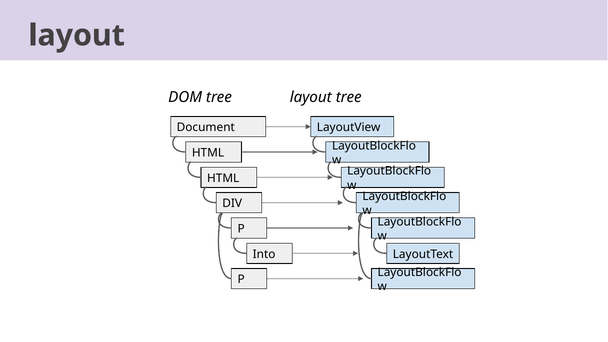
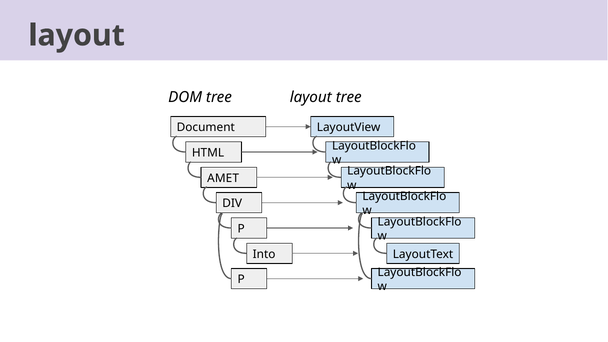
HTML at (223, 178): HTML -> AMET
